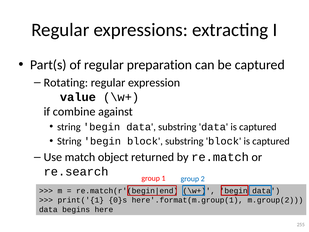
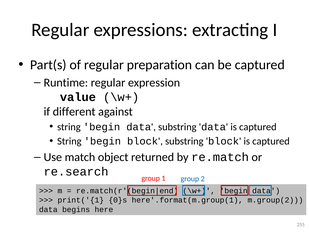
Rotating: Rotating -> Runtime
combine: combine -> different
